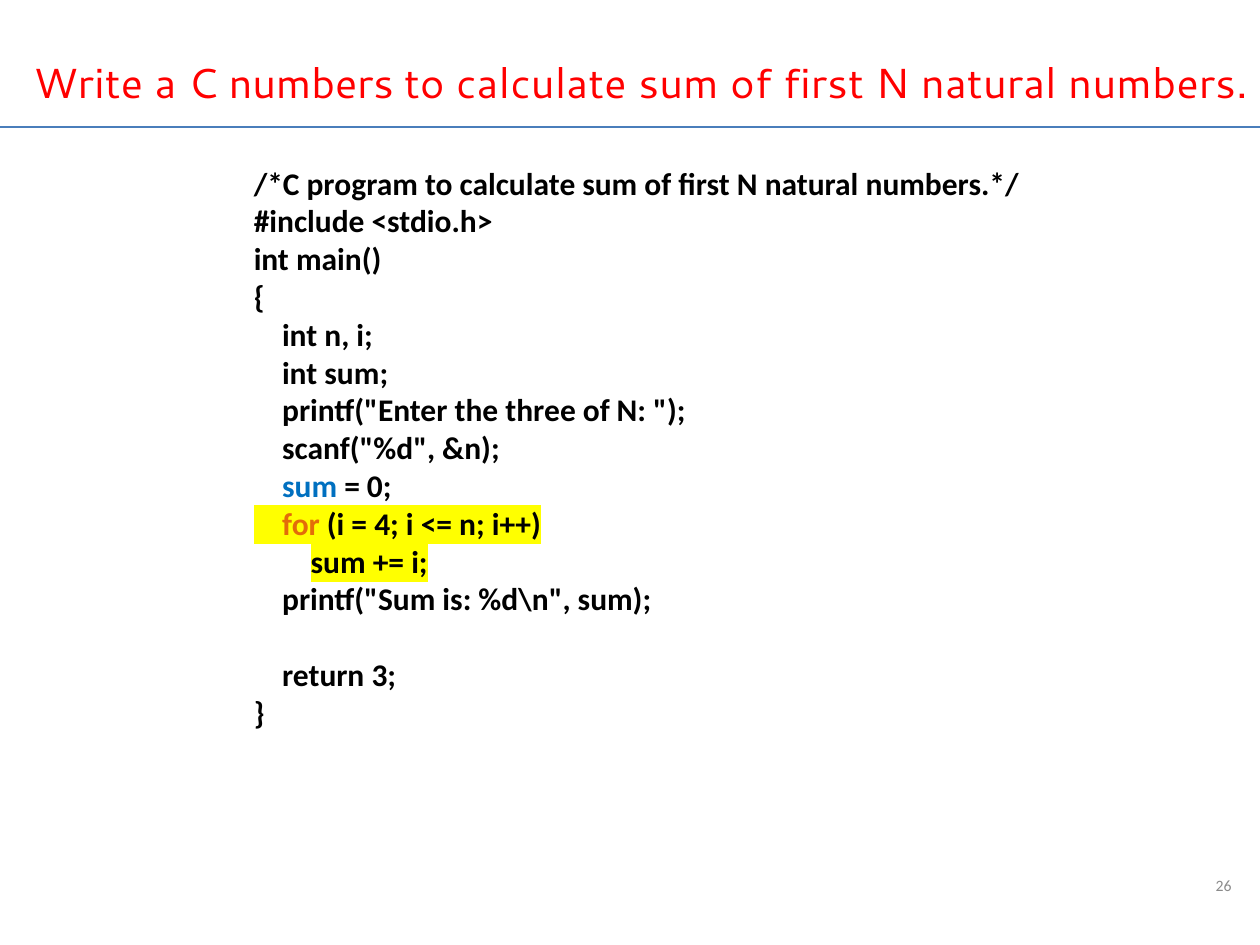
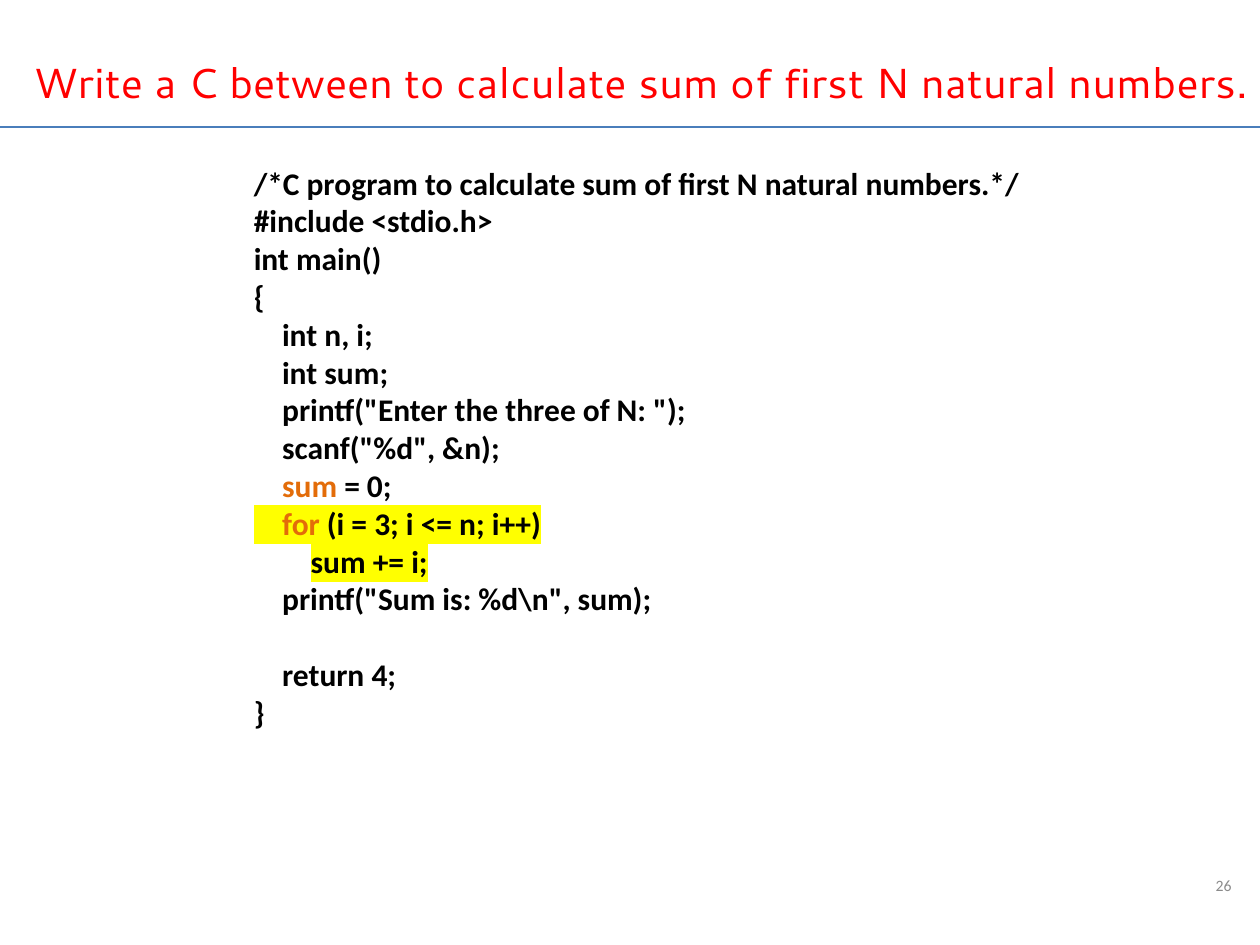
C numbers: numbers -> between
sum at (310, 487) colour: blue -> orange
4: 4 -> 3
3: 3 -> 4
